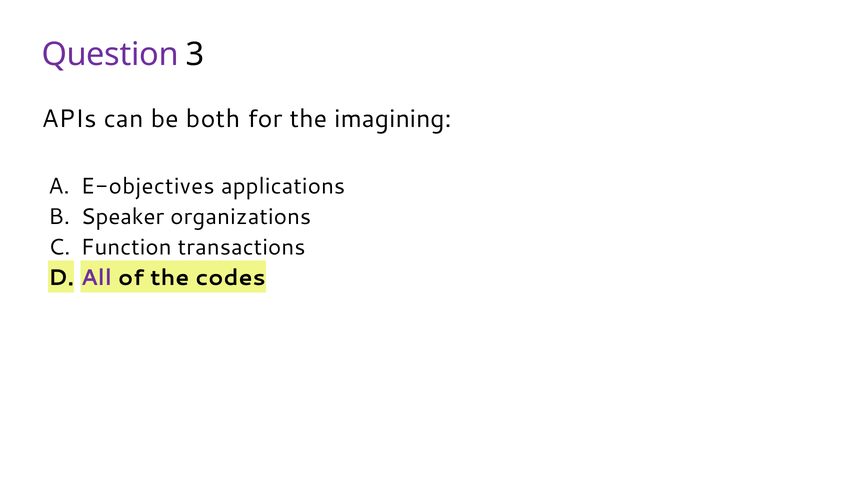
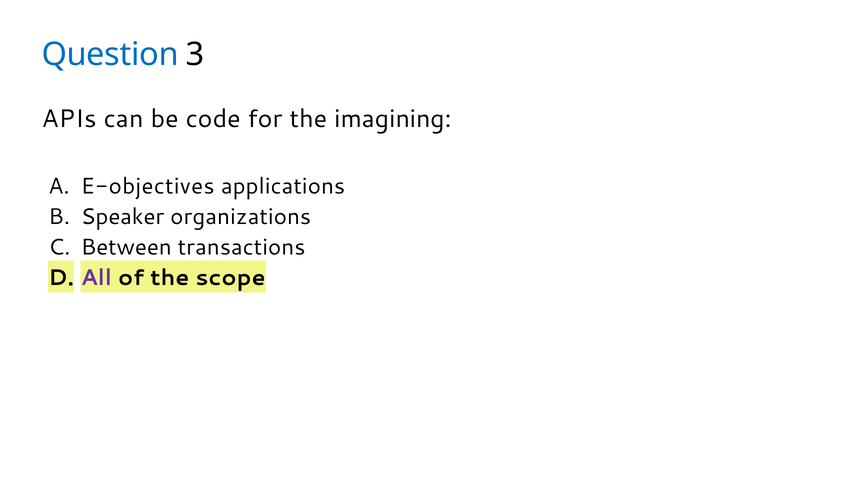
Question colour: purple -> blue
both: both -> code
Function: Function -> Between
codes: codes -> scope
